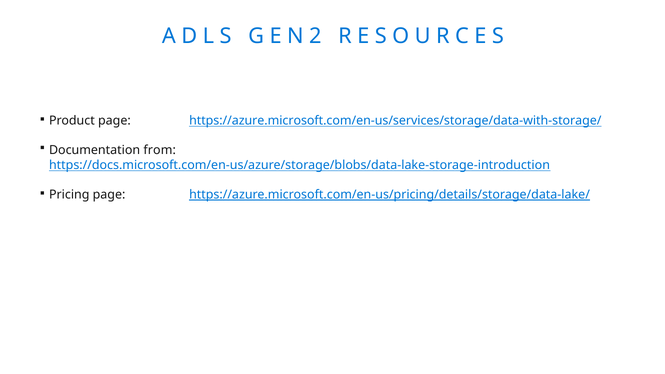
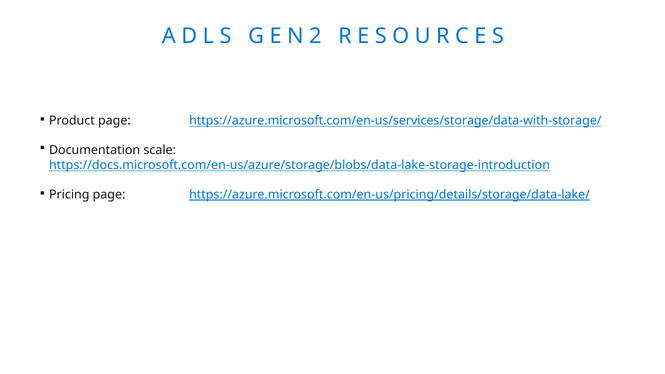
from: from -> scale
